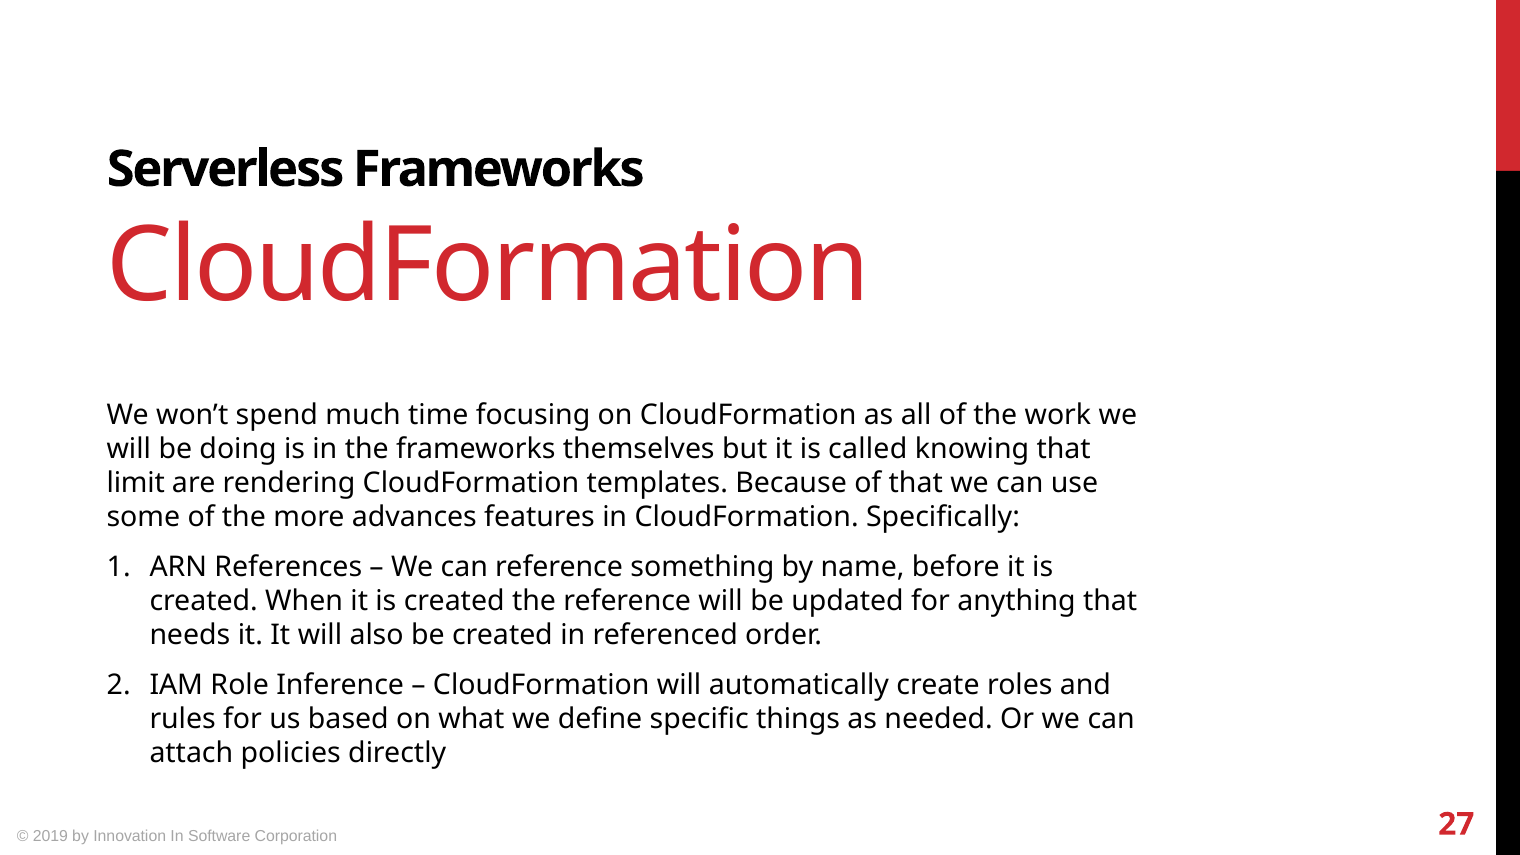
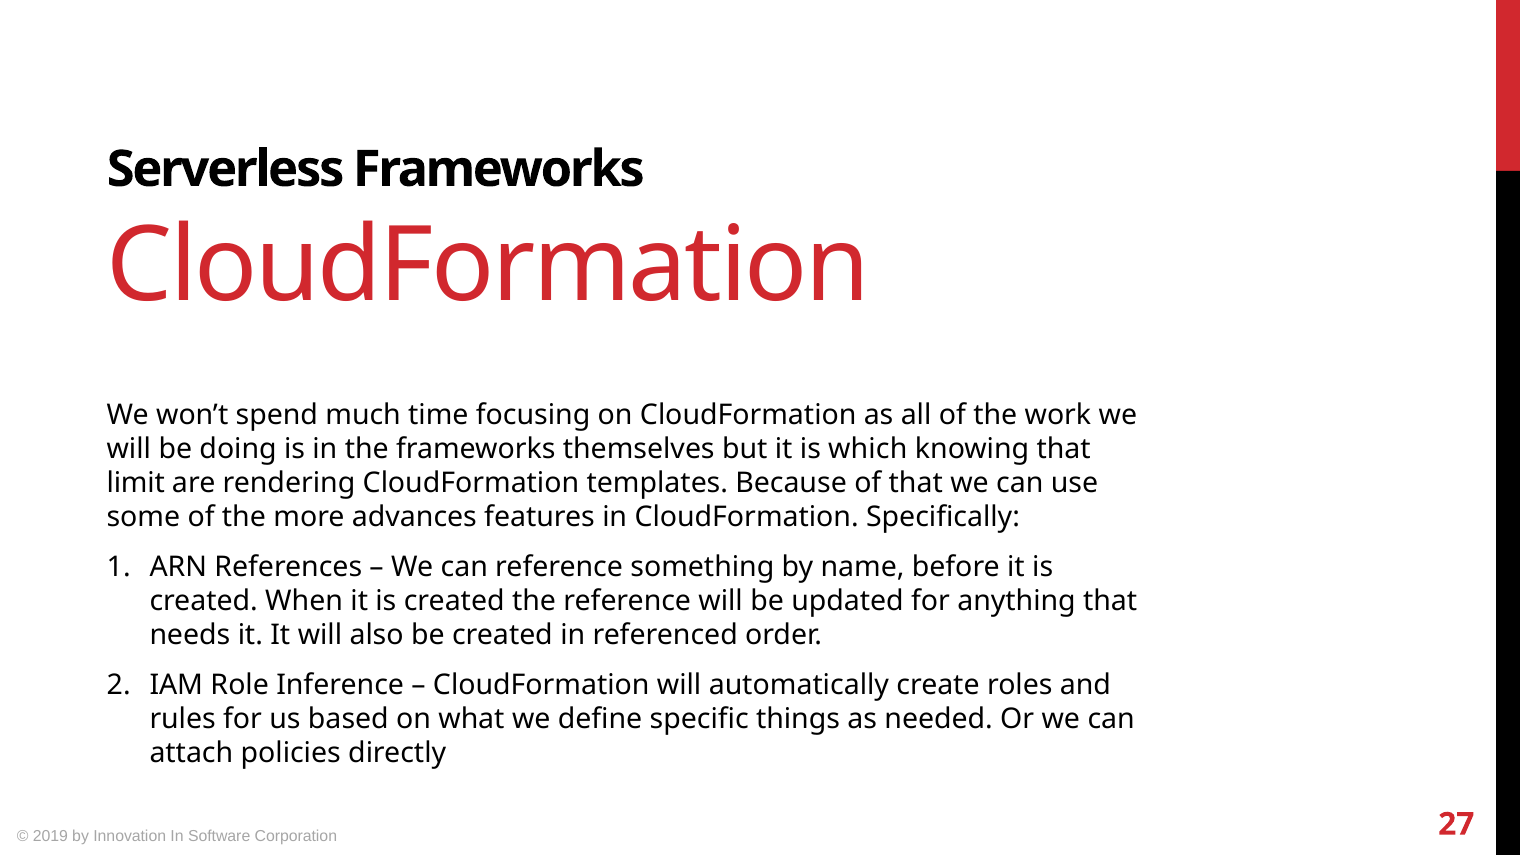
called: called -> which
